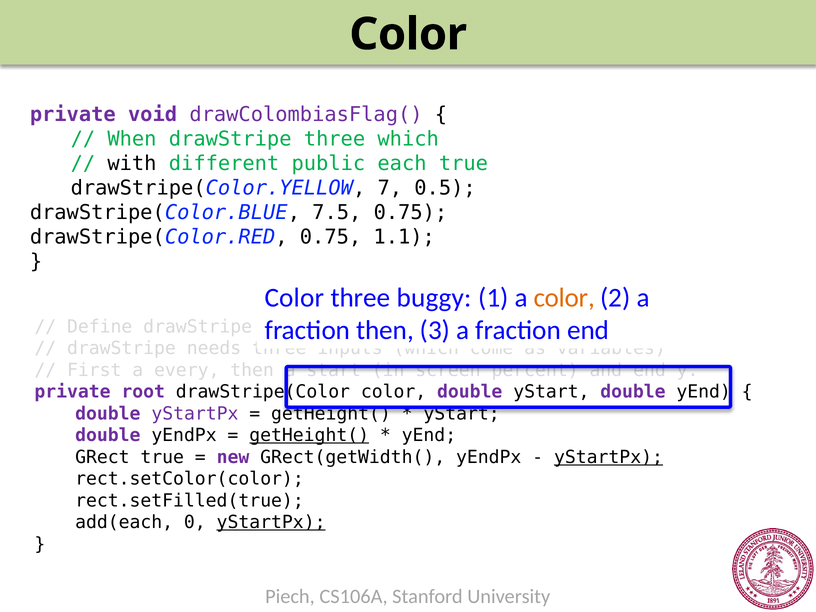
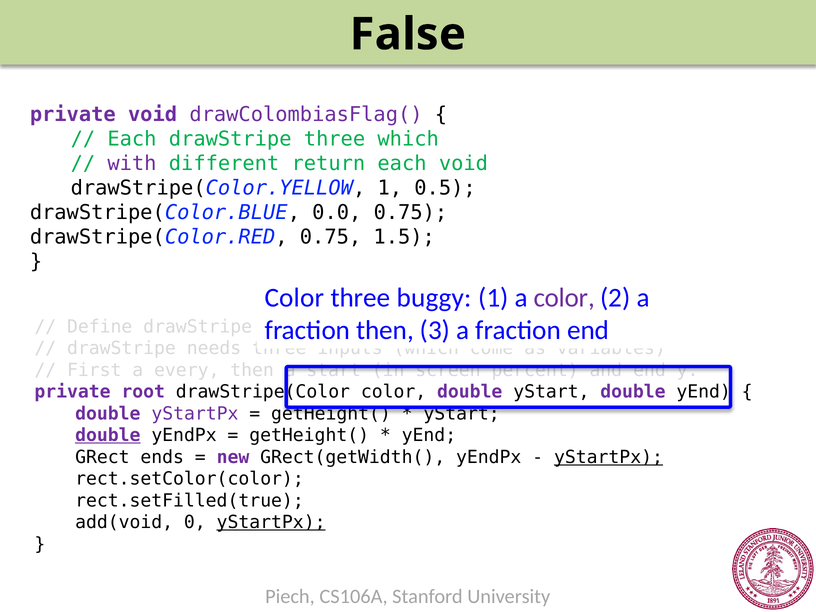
Color at (408, 34): Color -> False
When at (132, 139): When -> Each
with colour: black -> purple
public: public -> return
each true: true -> void
drawStripe(Color.YELLOW 7: 7 -> 1
7.5: 7.5 -> 0.0
1.1: 1.1 -> 1.5
color at (564, 298) colour: orange -> purple
double at (108, 435) underline: none -> present
getHeight( at (309, 435) underline: present -> none
GRect true: true -> ends
add(each: add(each -> add(void
